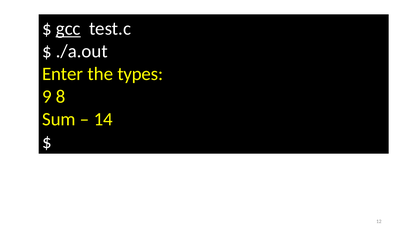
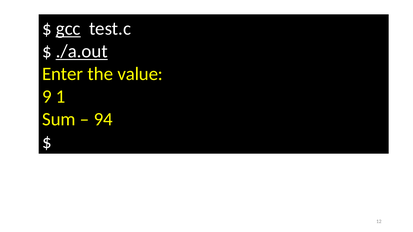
./a.out underline: none -> present
types: types -> value
8: 8 -> 1
14: 14 -> 94
